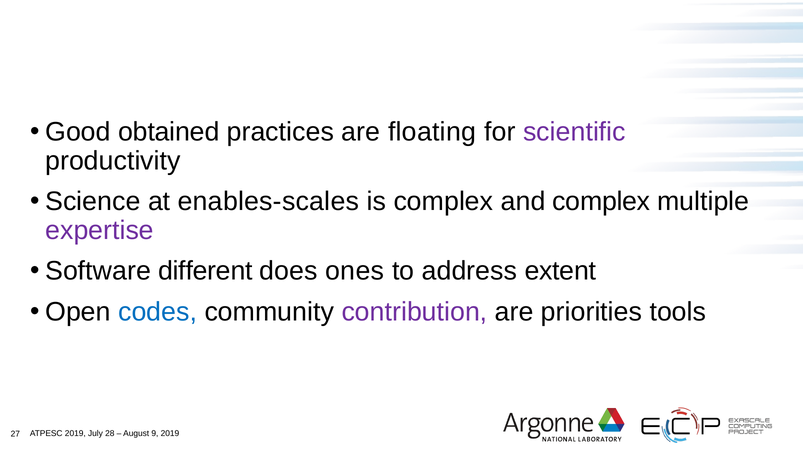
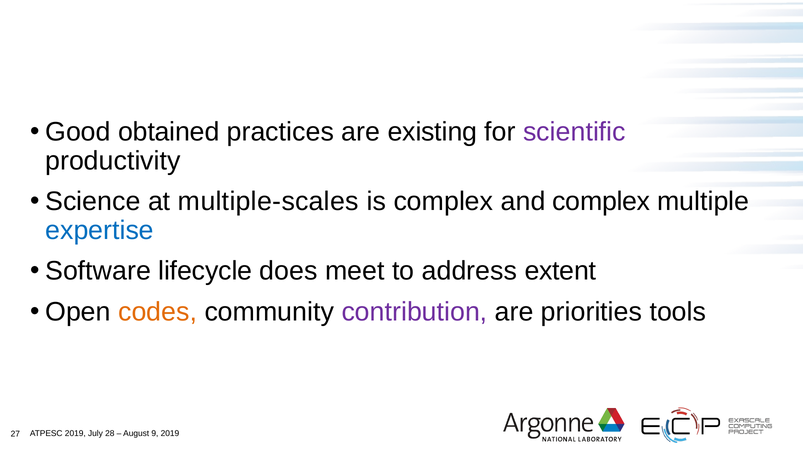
floating: floating -> existing
enables-scales: enables-scales -> multiple-scales
expertise colour: purple -> blue
different: different -> lifecycle
ones: ones -> meet
codes colour: blue -> orange
